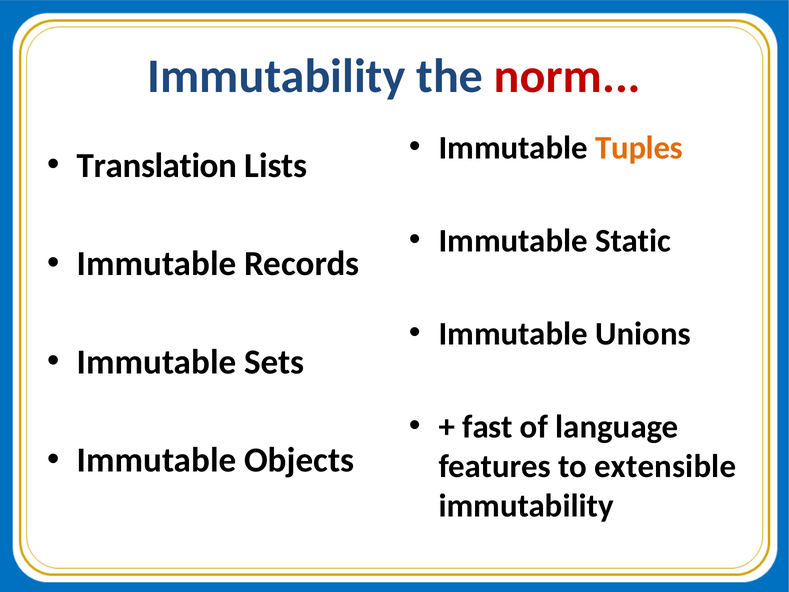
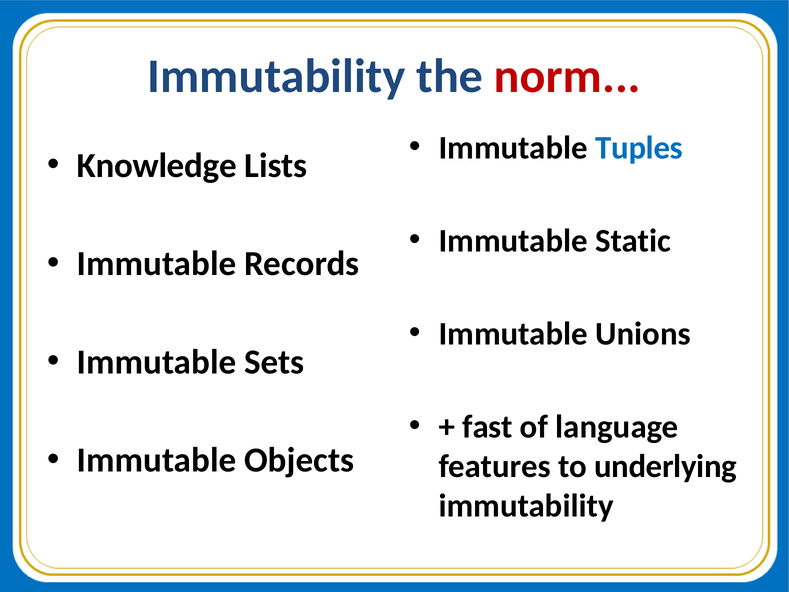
Tuples colour: orange -> blue
Translation: Translation -> Knowledge
extensible: extensible -> underlying
